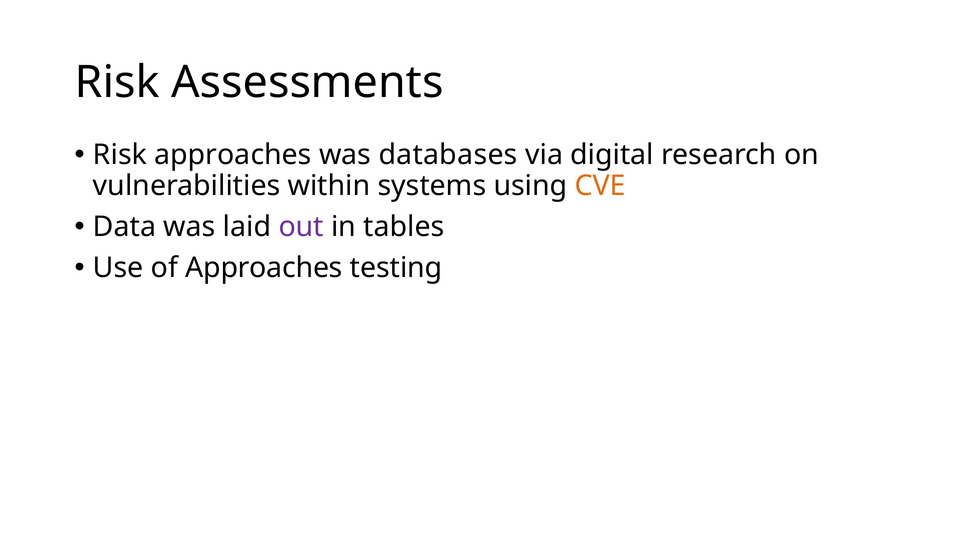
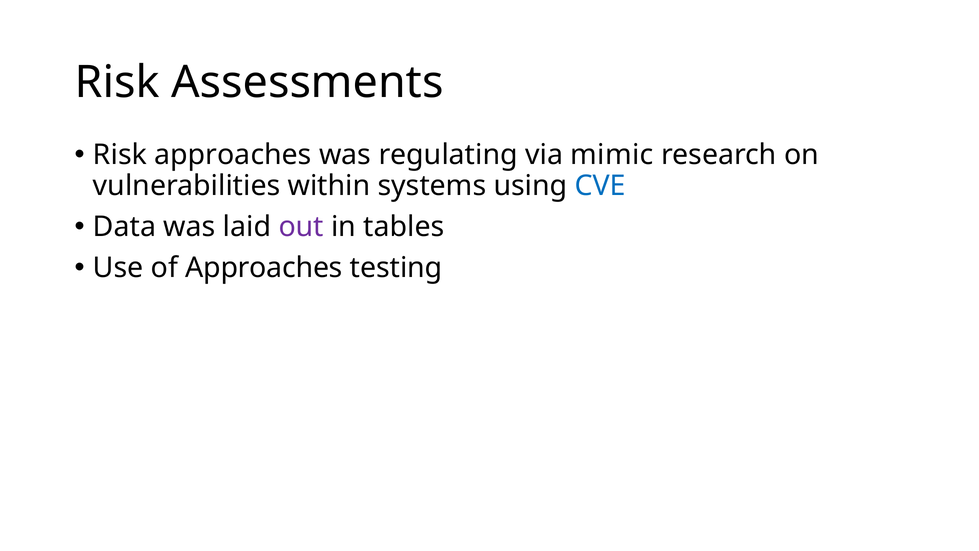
databases: databases -> regulating
digital: digital -> mimic
CVE colour: orange -> blue
